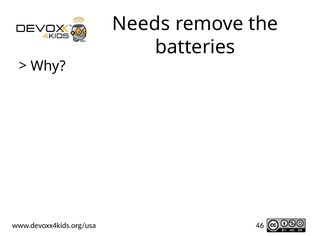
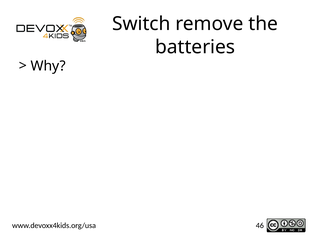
Needs: Needs -> Switch
